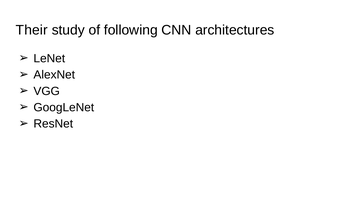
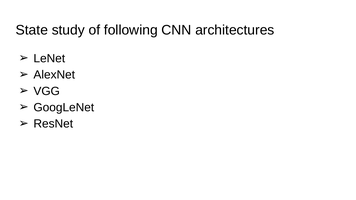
Their: Their -> State
